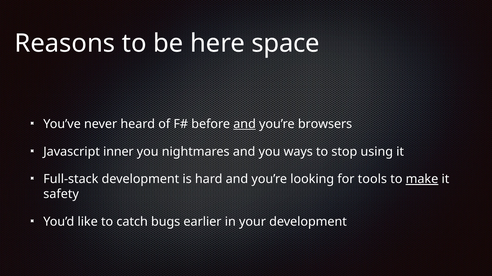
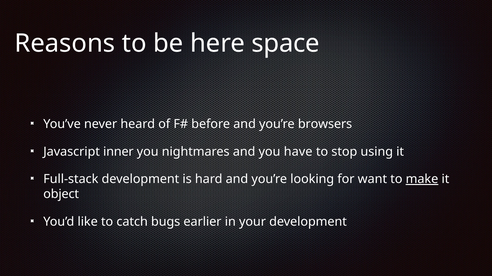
and at (245, 124) underline: present -> none
ways: ways -> have
tools: tools -> want
safety: safety -> object
